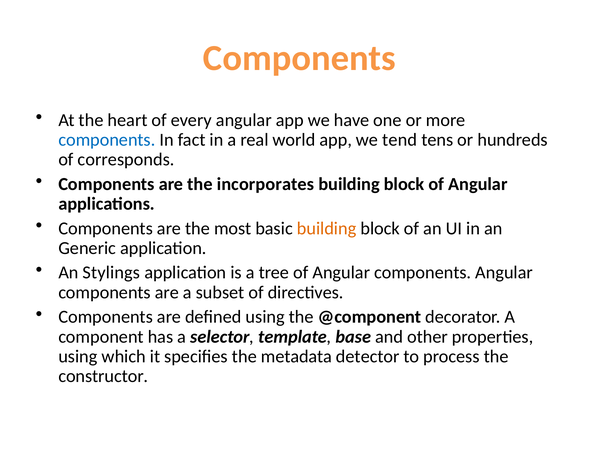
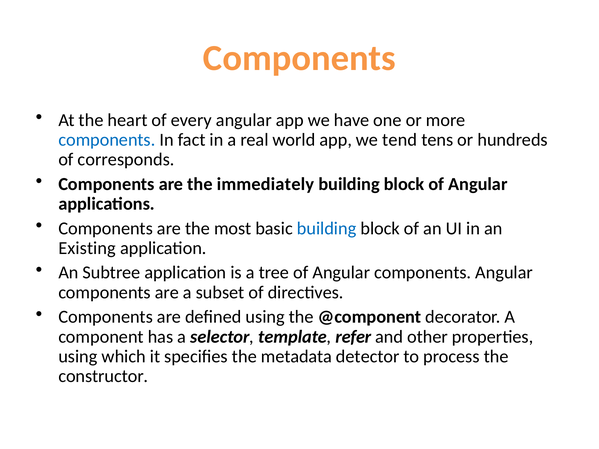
incorporates: incorporates -> immediately
building at (327, 228) colour: orange -> blue
Generic: Generic -> Existing
Stylings: Stylings -> Subtree
base: base -> refer
